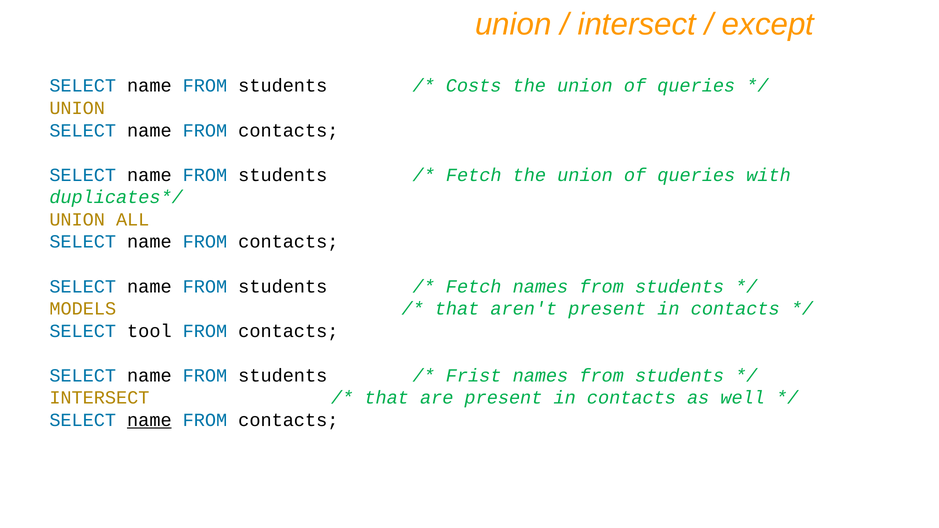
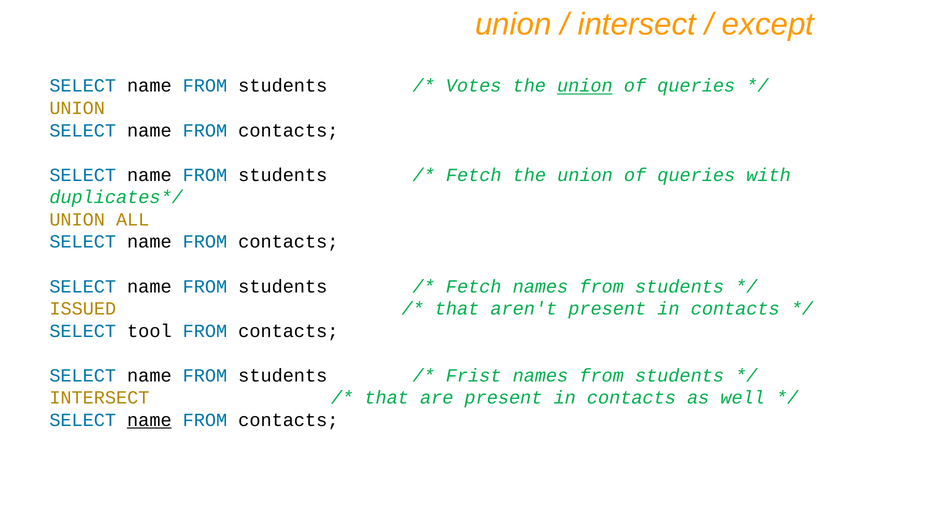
Costs: Costs -> Votes
union at (585, 86) underline: none -> present
MODELS: MODELS -> ISSUED
